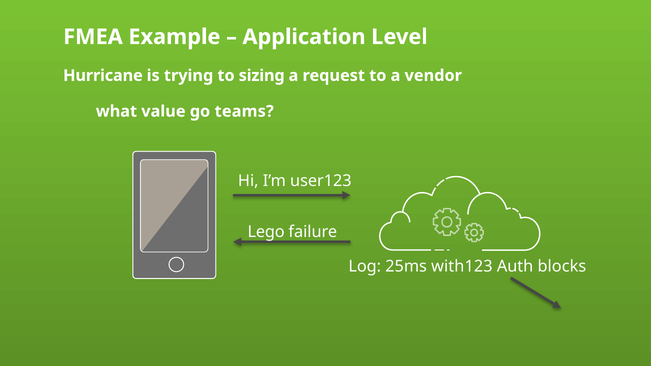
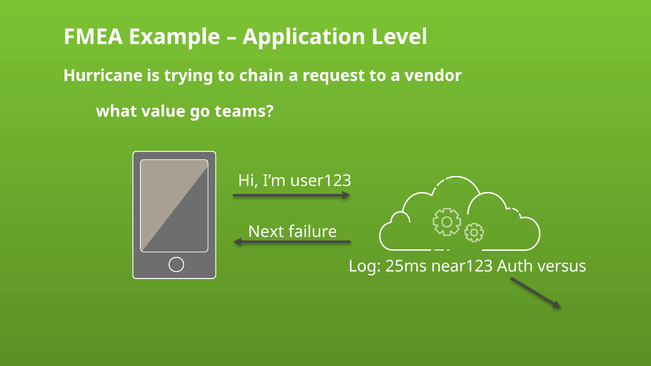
sizing: sizing -> chain
Lego: Lego -> Next
with123: with123 -> near123
blocks: blocks -> versus
